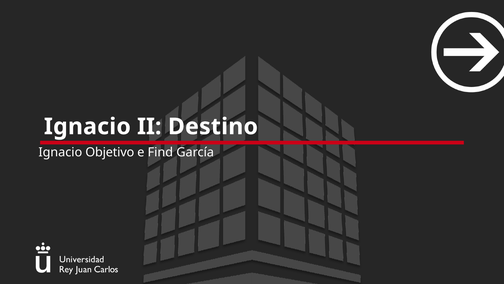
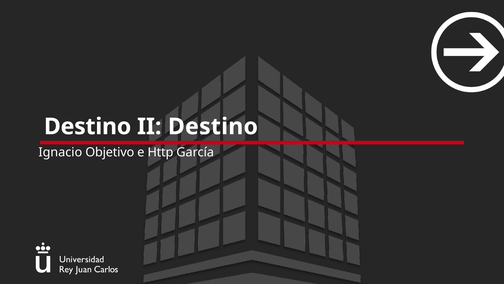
Ignacio at (87, 126): Ignacio -> Destino
Find: Find -> Http
